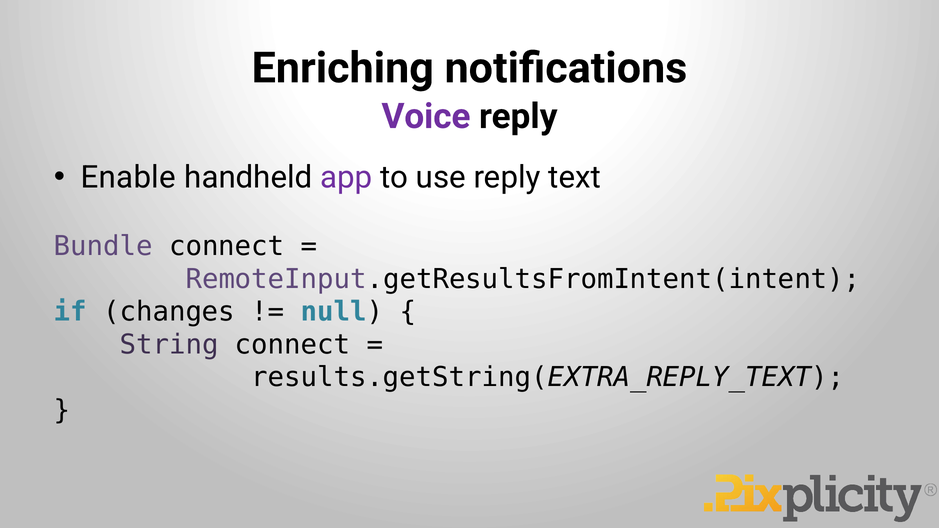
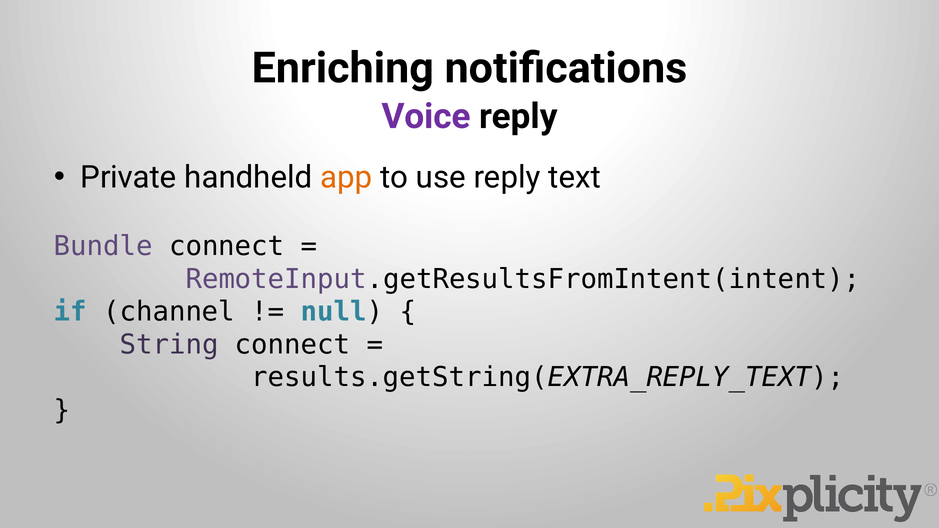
Enable: Enable -> Private
app colour: purple -> orange
changes: changes -> channel
